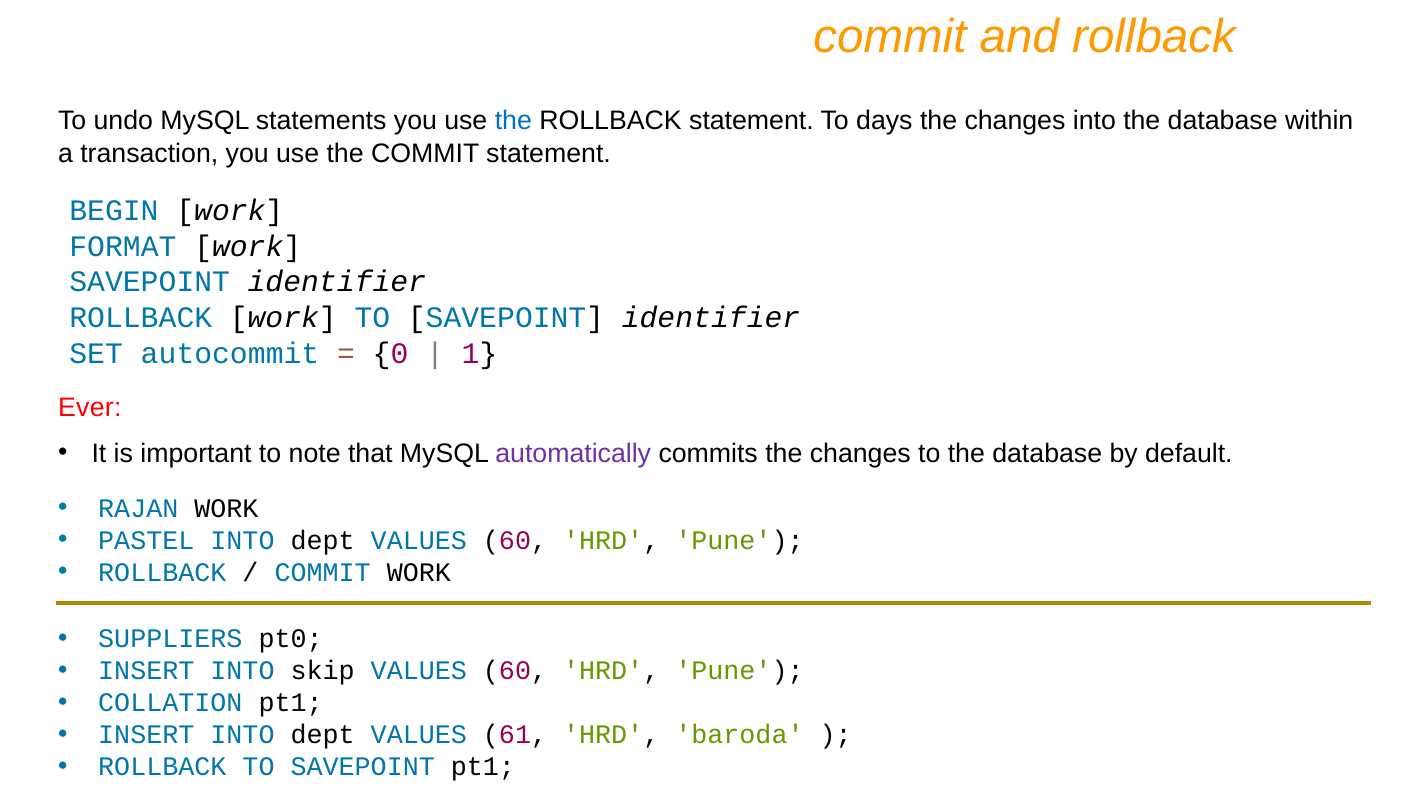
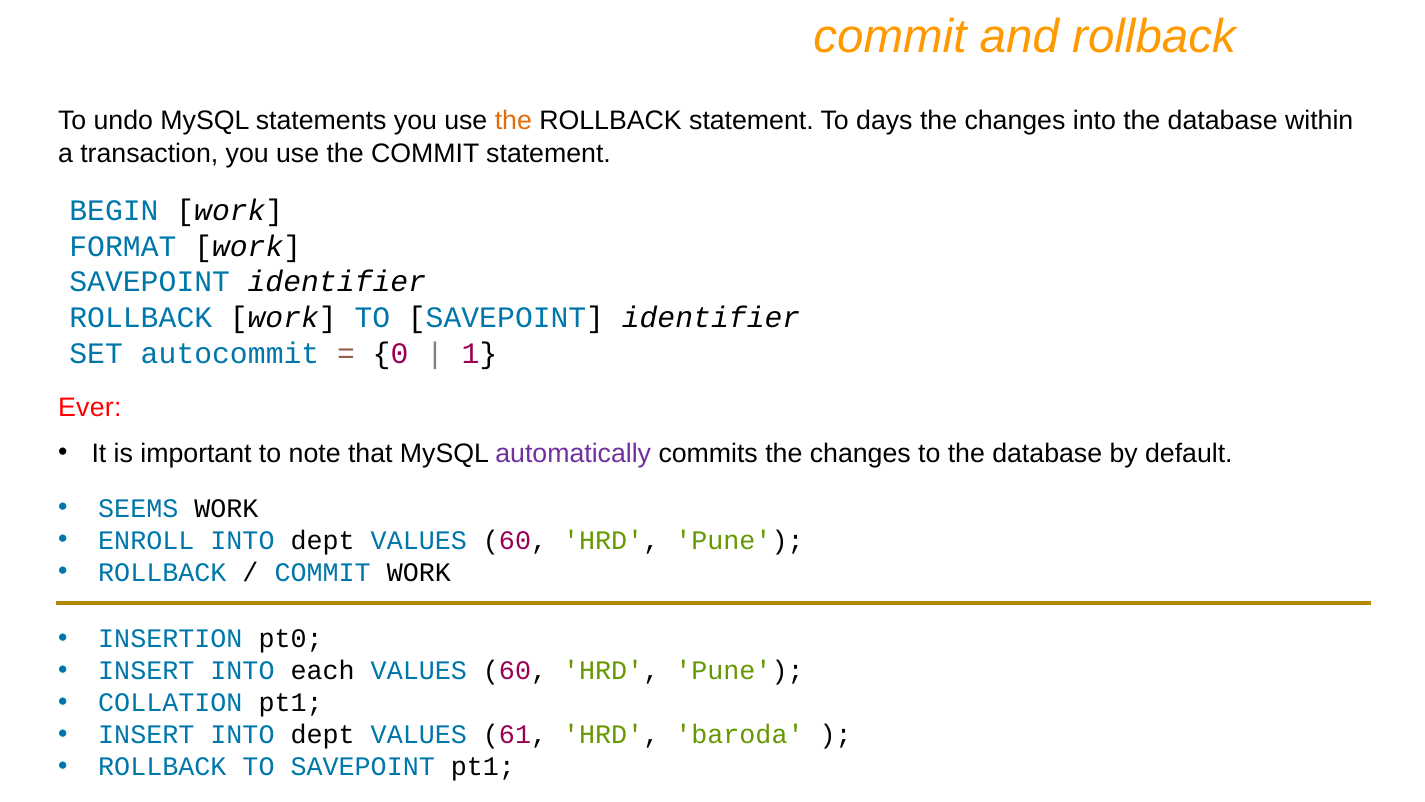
the at (513, 121) colour: blue -> orange
RAJAN: RAJAN -> SEEMS
PASTEL: PASTEL -> ENROLL
SUPPLIERS: SUPPLIERS -> INSERTION
skip: skip -> each
